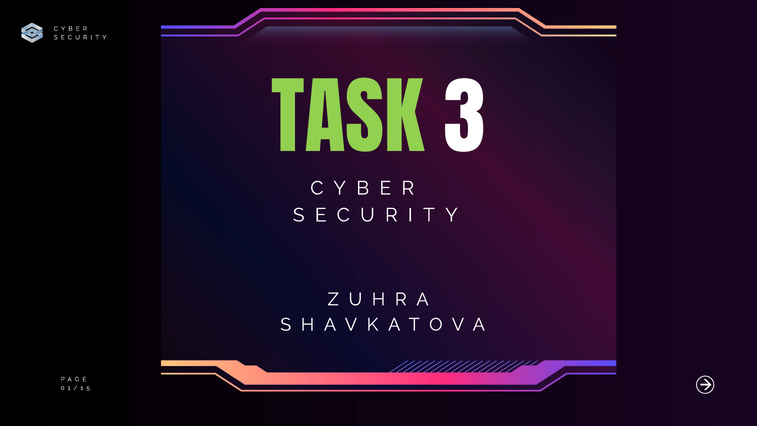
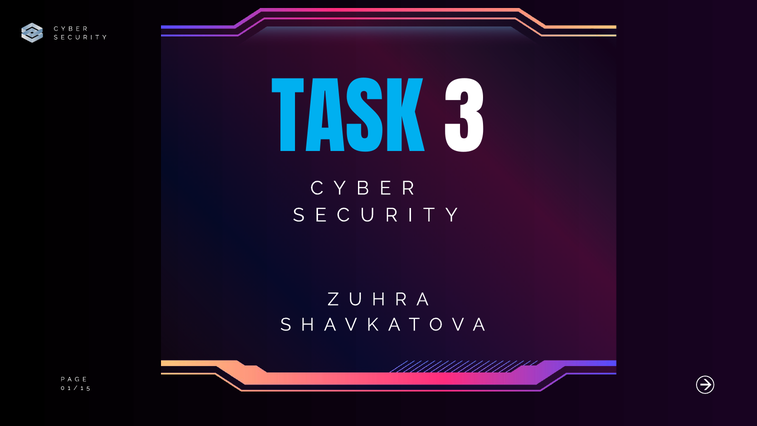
TASK colour: light green -> light blue
